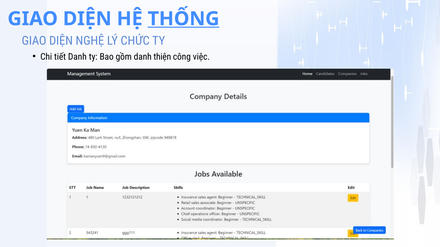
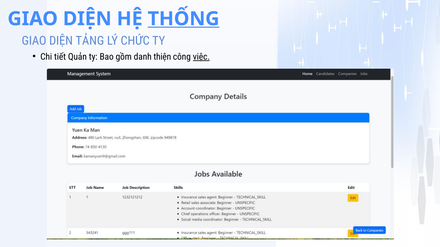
NGHỆ: NGHỆ -> TẢNG
tiết Danh: Danh -> Quản
việc underline: none -> present
